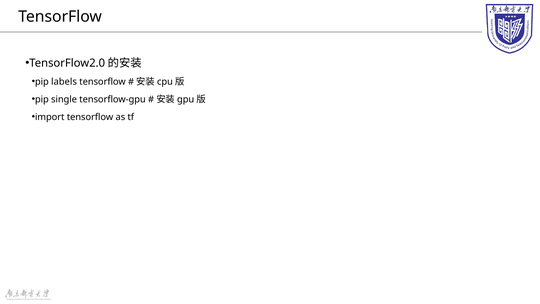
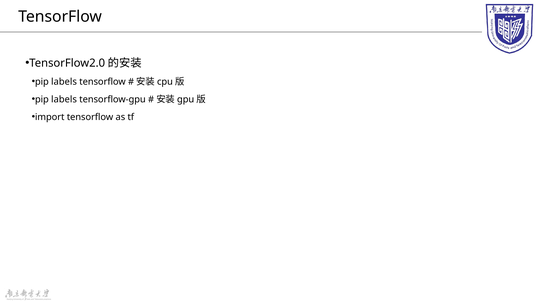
single at (64, 99): single -> labels
